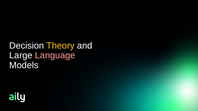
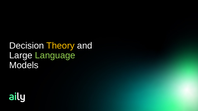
Language colour: pink -> light green
